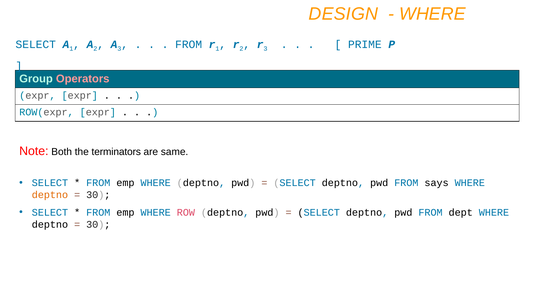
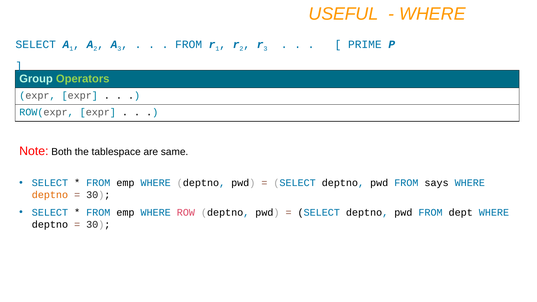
DESIGN: DESIGN -> USEFUL
Operators colour: pink -> light green
terminators: terminators -> tablespace
